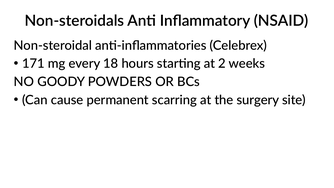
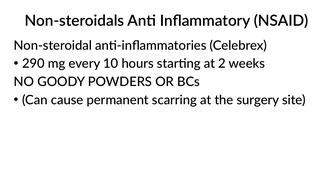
171: 171 -> 290
18: 18 -> 10
